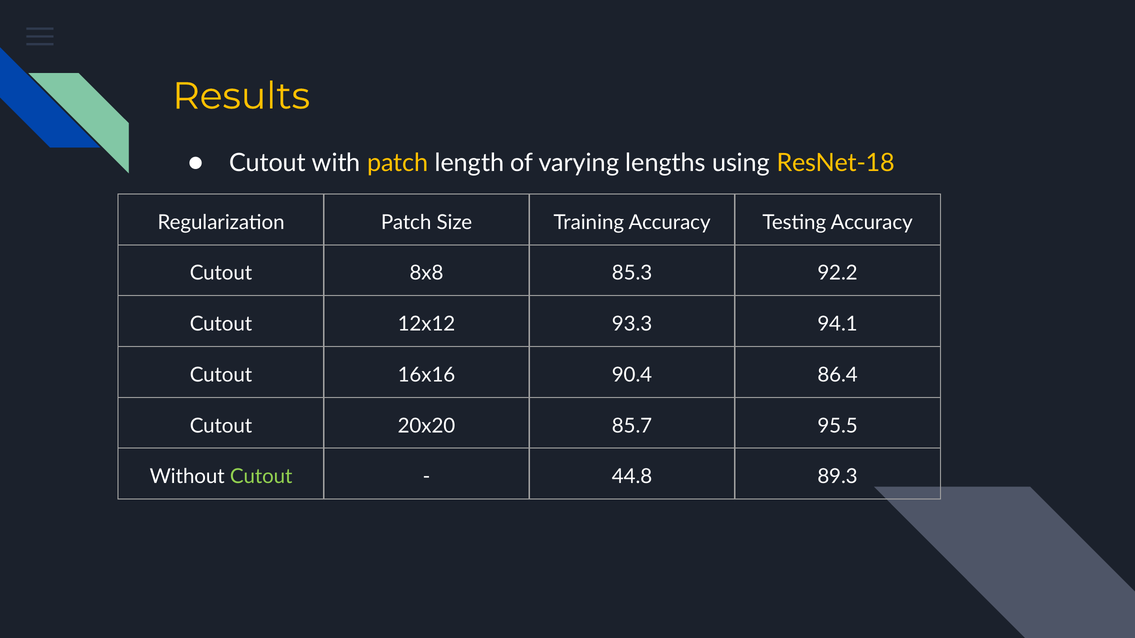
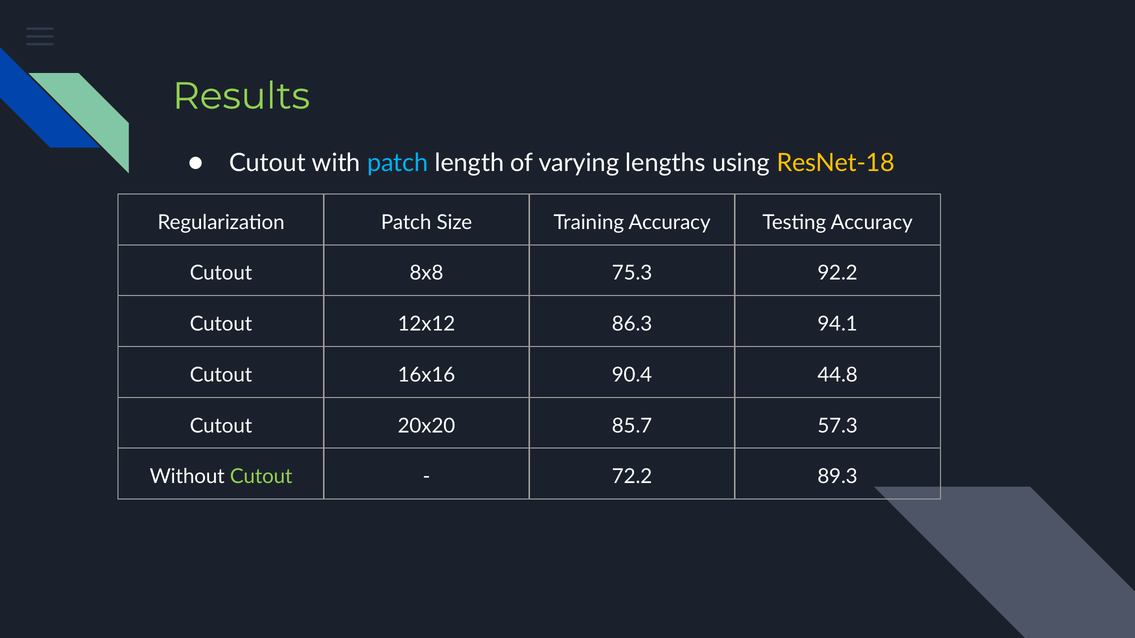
Results colour: yellow -> light green
patch at (398, 163) colour: yellow -> light blue
85.3: 85.3 -> 75.3
93.3: 93.3 -> 86.3
86.4: 86.4 -> 44.8
95.5: 95.5 -> 57.3
44.8: 44.8 -> 72.2
